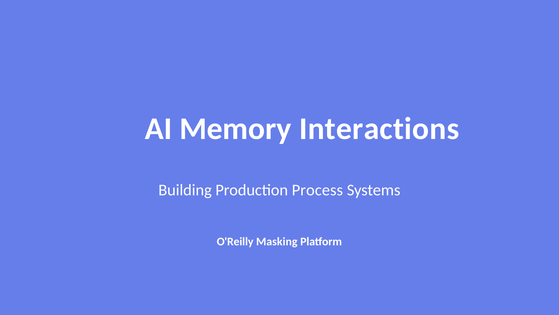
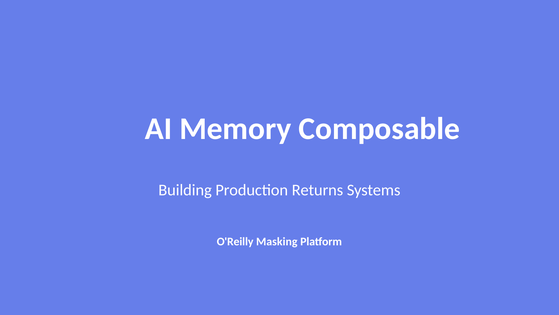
Interactions: Interactions -> Composable
Process: Process -> Returns
